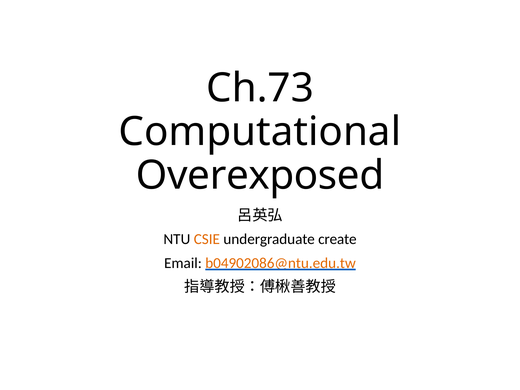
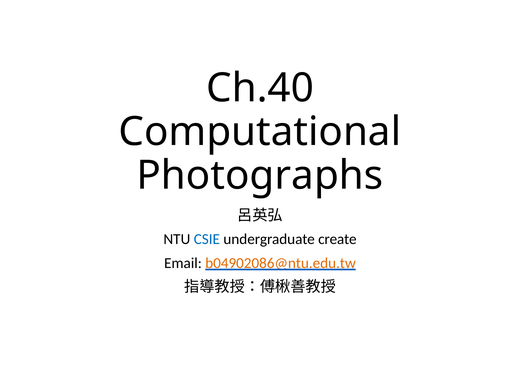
Ch.73: Ch.73 -> Ch.40
Overexposed: Overexposed -> Photographs
CSIE colour: orange -> blue
